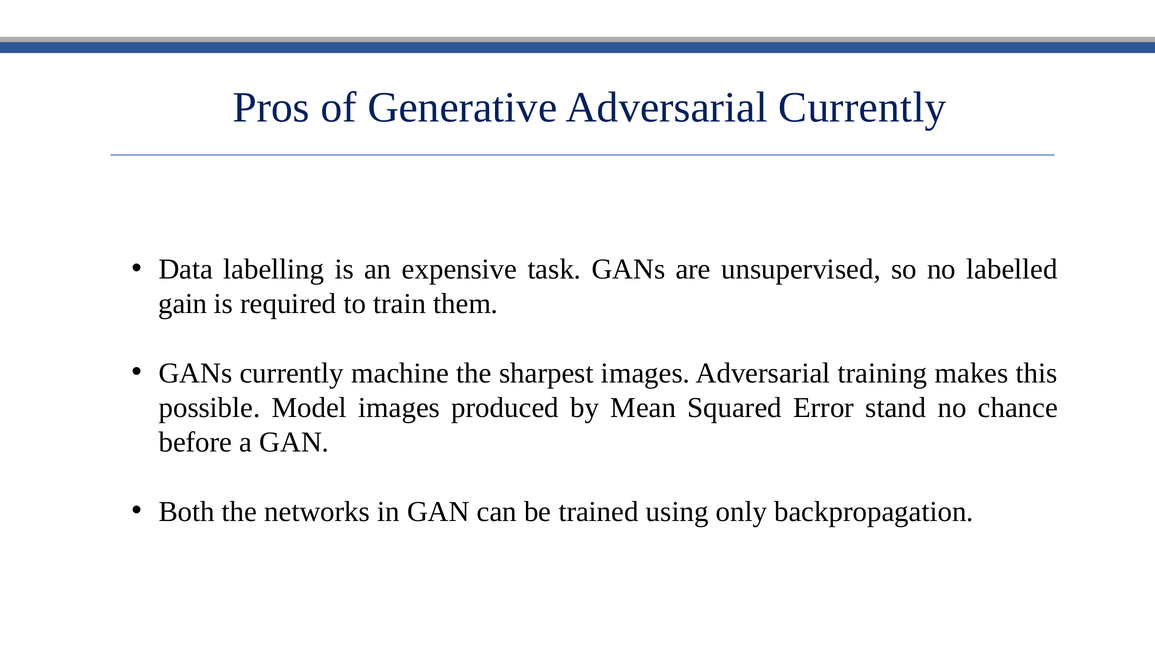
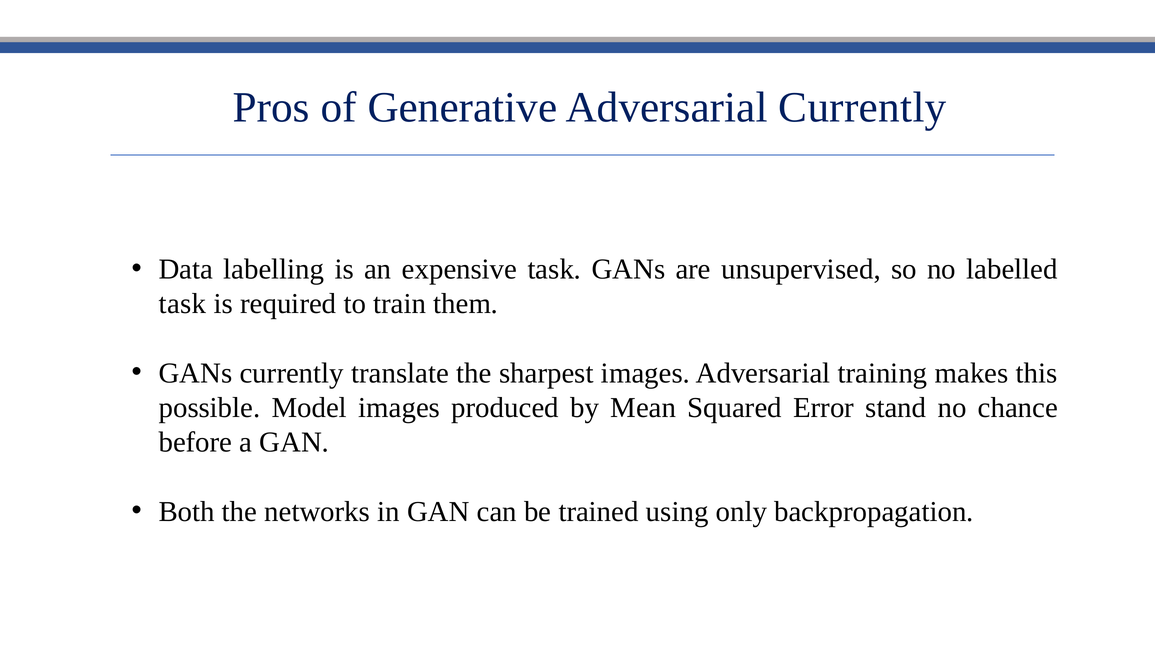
gain at (183, 304): gain -> task
machine: machine -> translate
